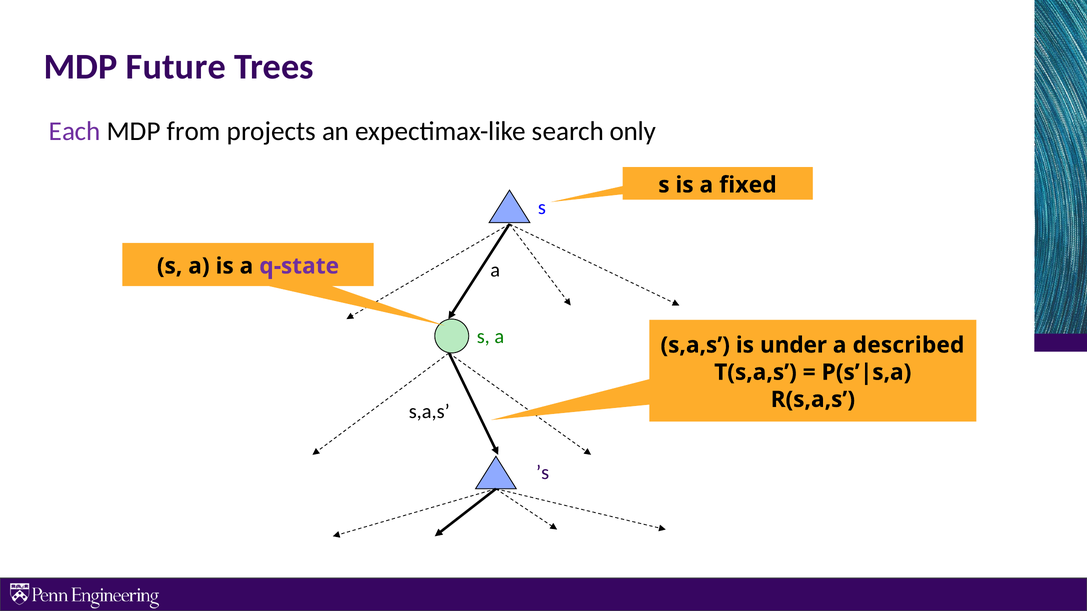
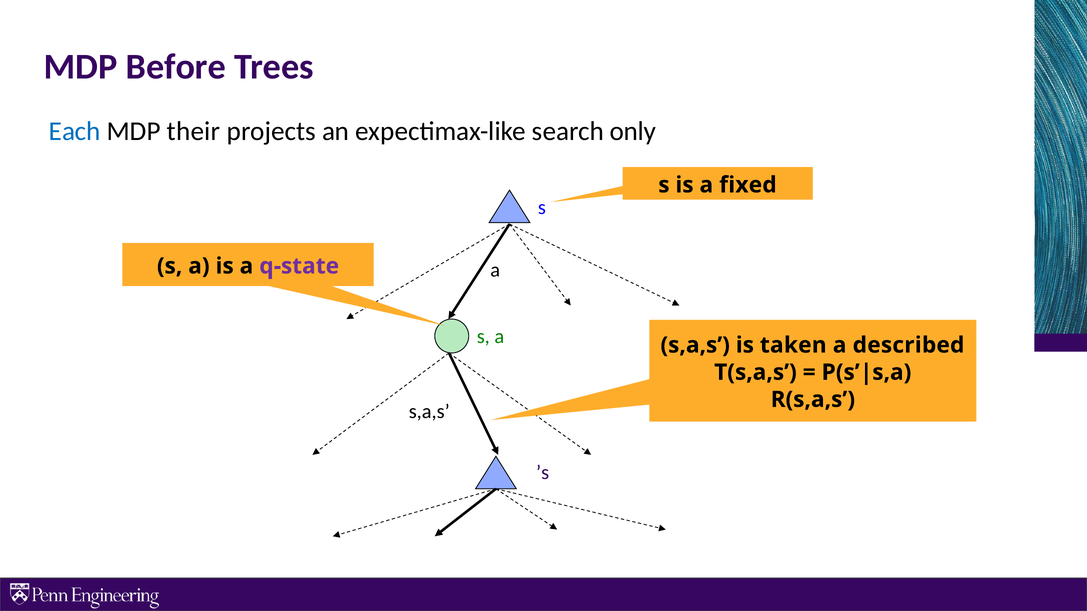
Future: Future -> Before
Each colour: purple -> blue
from: from -> their
under: under -> taken
